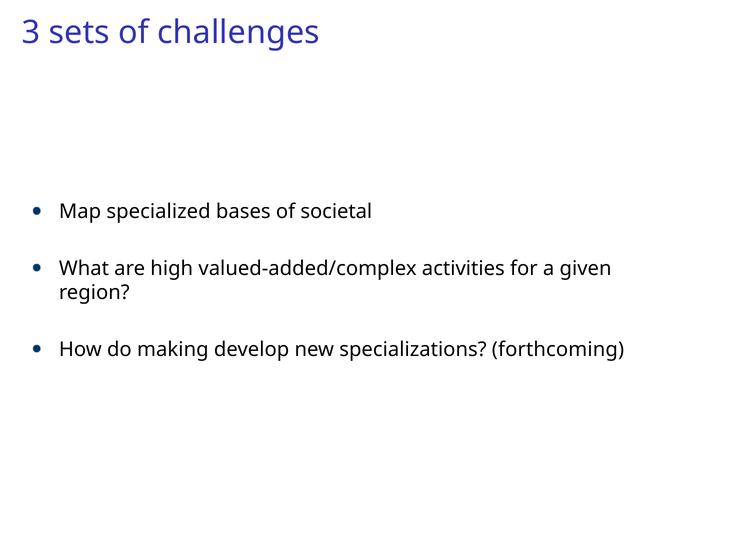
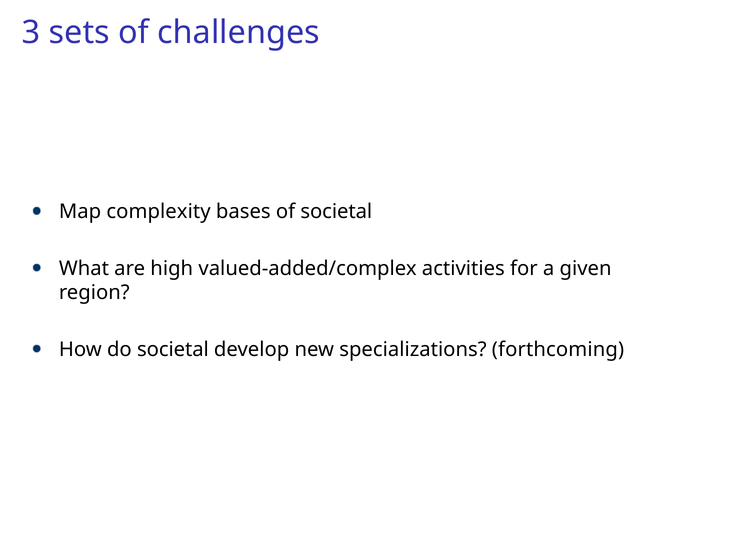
specialized: specialized -> complexity
do making: making -> societal
